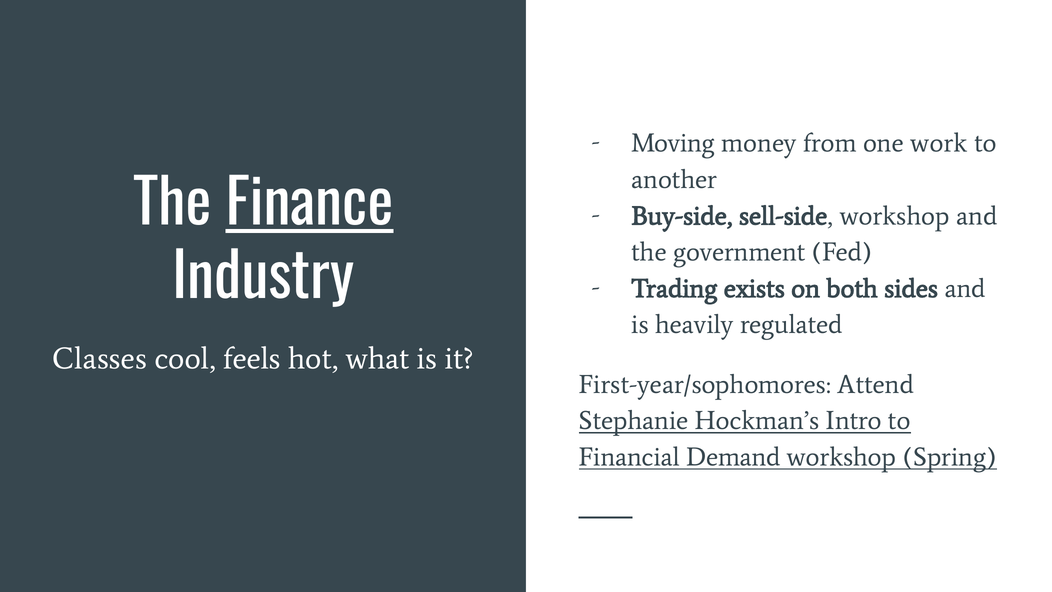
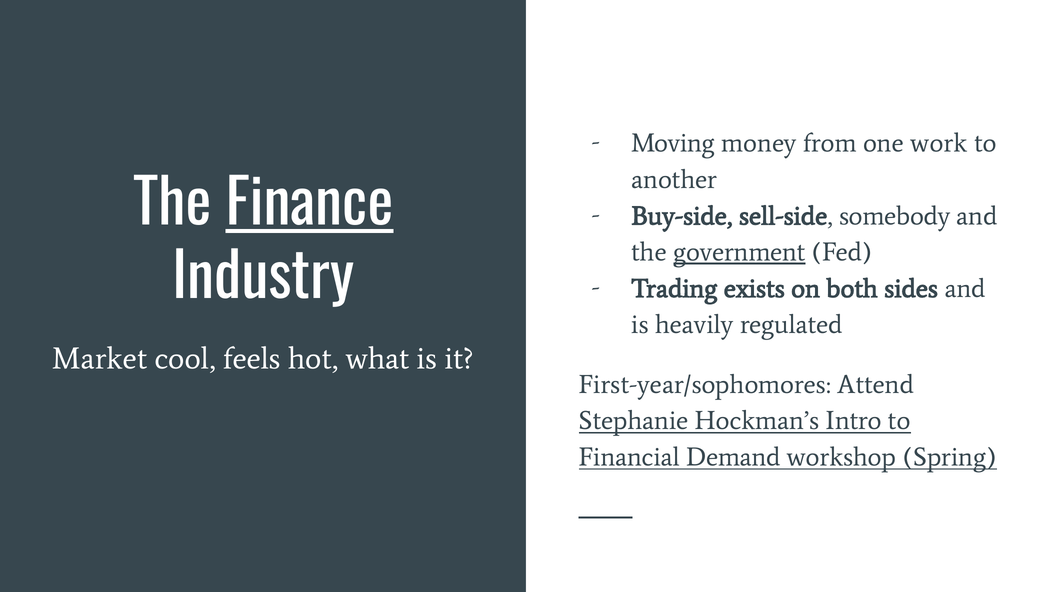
sell-side workshop: workshop -> somebody
government underline: none -> present
Classes: Classes -> Market
